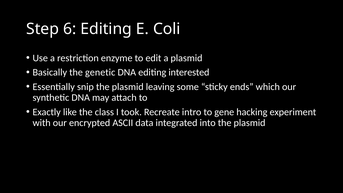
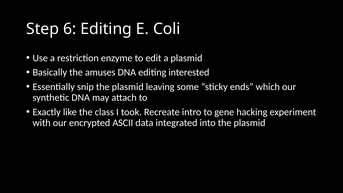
genetic: genetic -> amuses
